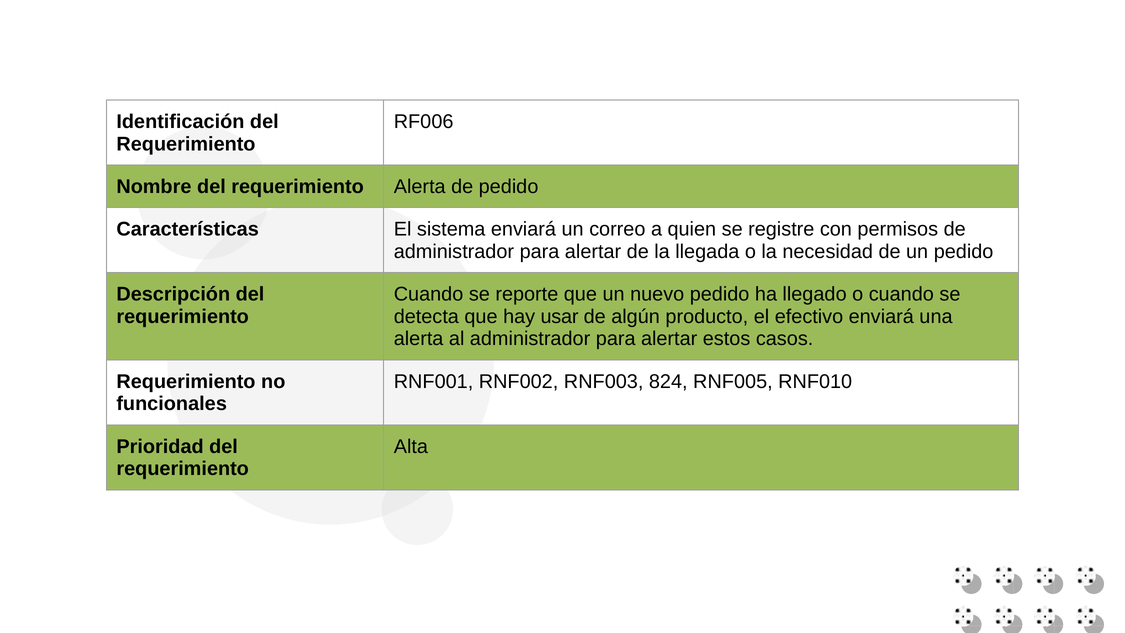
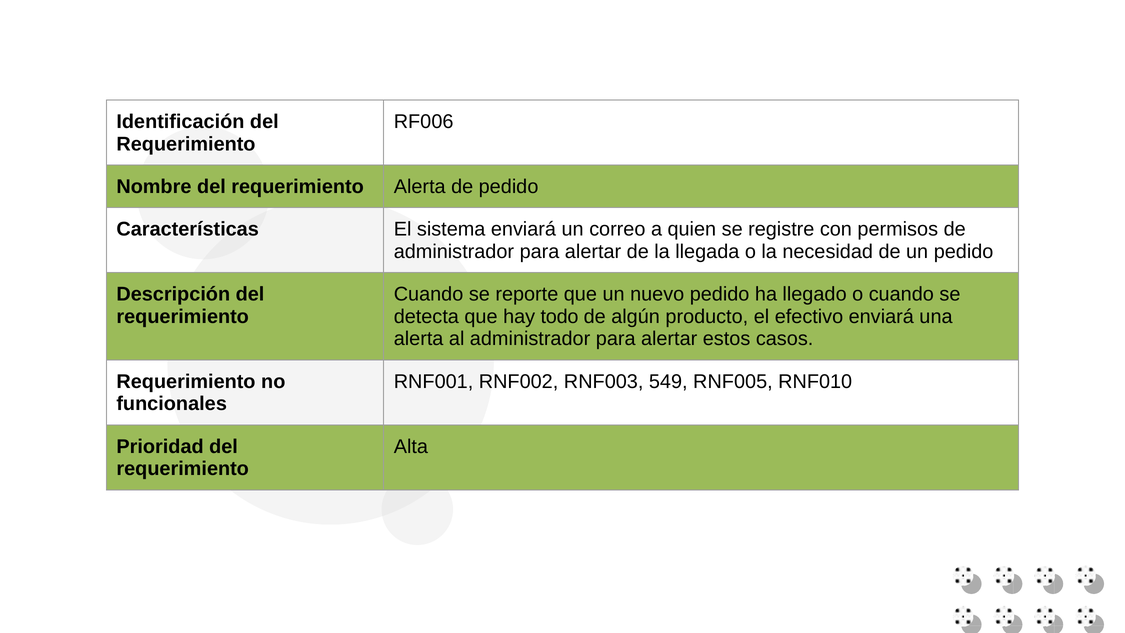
usar: usar -> todo
824: 824 -> 549
